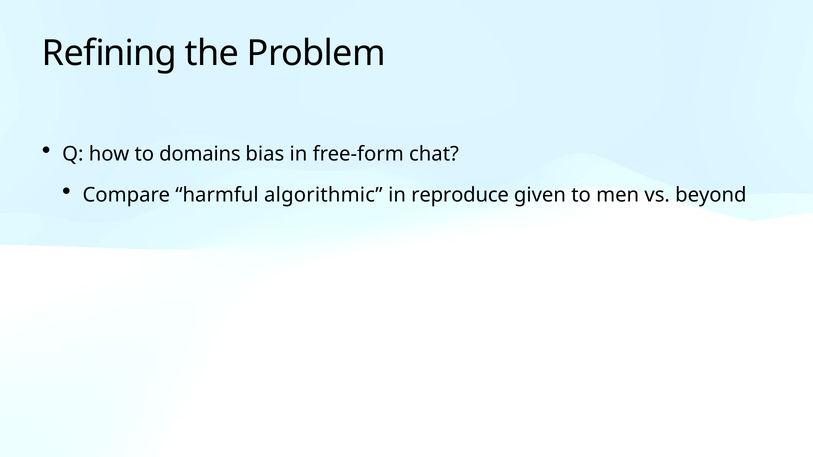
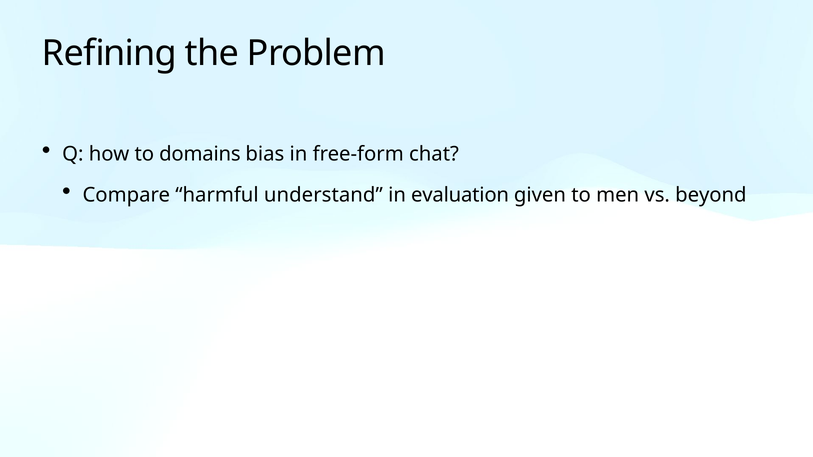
algorithmic: algorithmic -> understand
reproduce: reproduce -> evaluation
